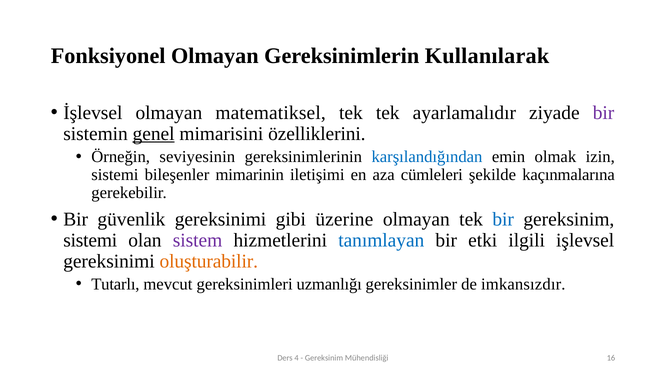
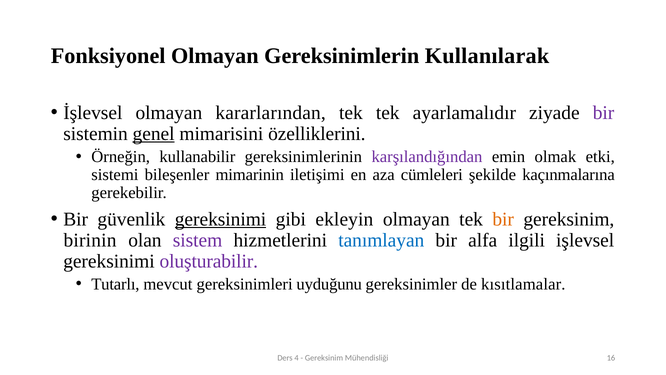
matematiksel: matematiksel -> kararlarından
seviyesinin: seviyesinin -> kullanabilir
karşılandığından colour: blue -> purple
izin: izin -> etki
gereksinimi at (221, 219) underline: none -> present
üzerine: üzerine -> ekleyin
bir at (503, 219) colour: blue -> orange
sistemi at (90, 240): sistemi -> birinin
etki: etki -> alfa
oluşturabilir colour: orange -> purple
uzmanlığı: uzmanlığı -> uyduğunu
imkansızdır: imkansızdır -> kısıtlamalar
